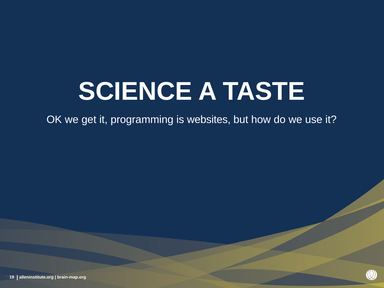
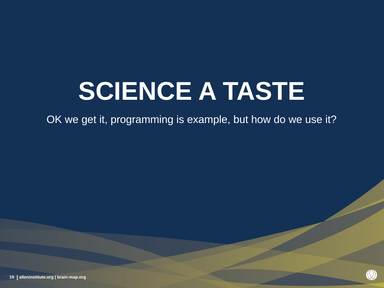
websites: websites -> example
